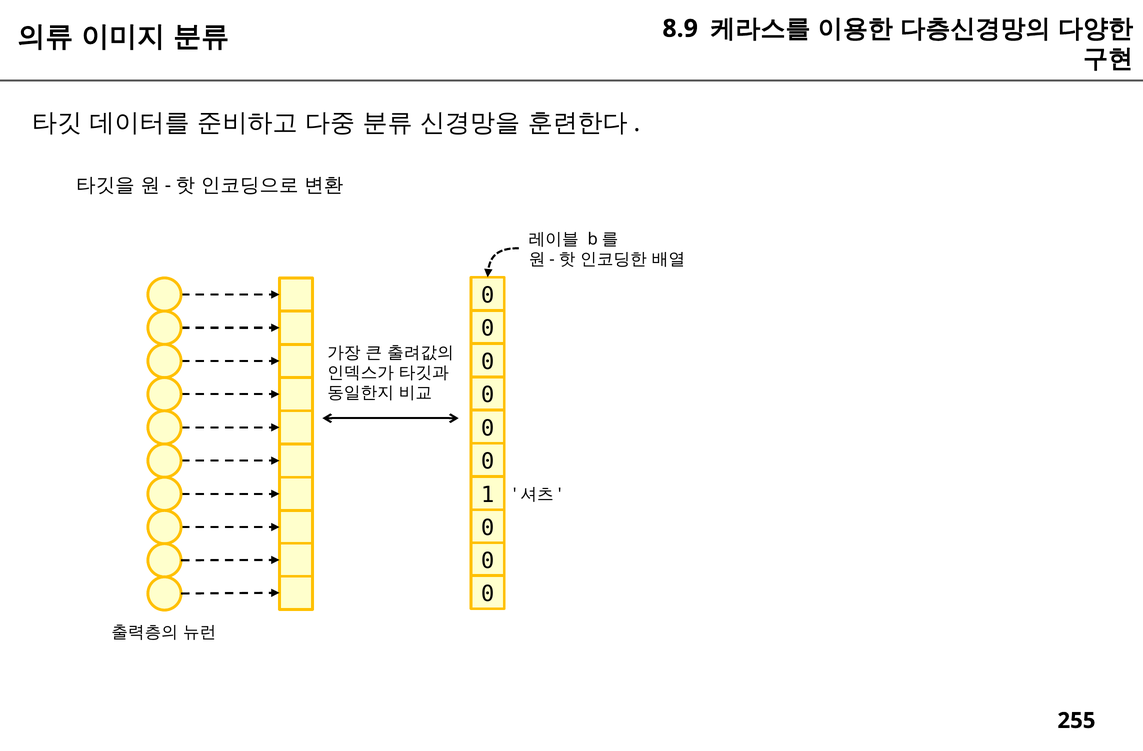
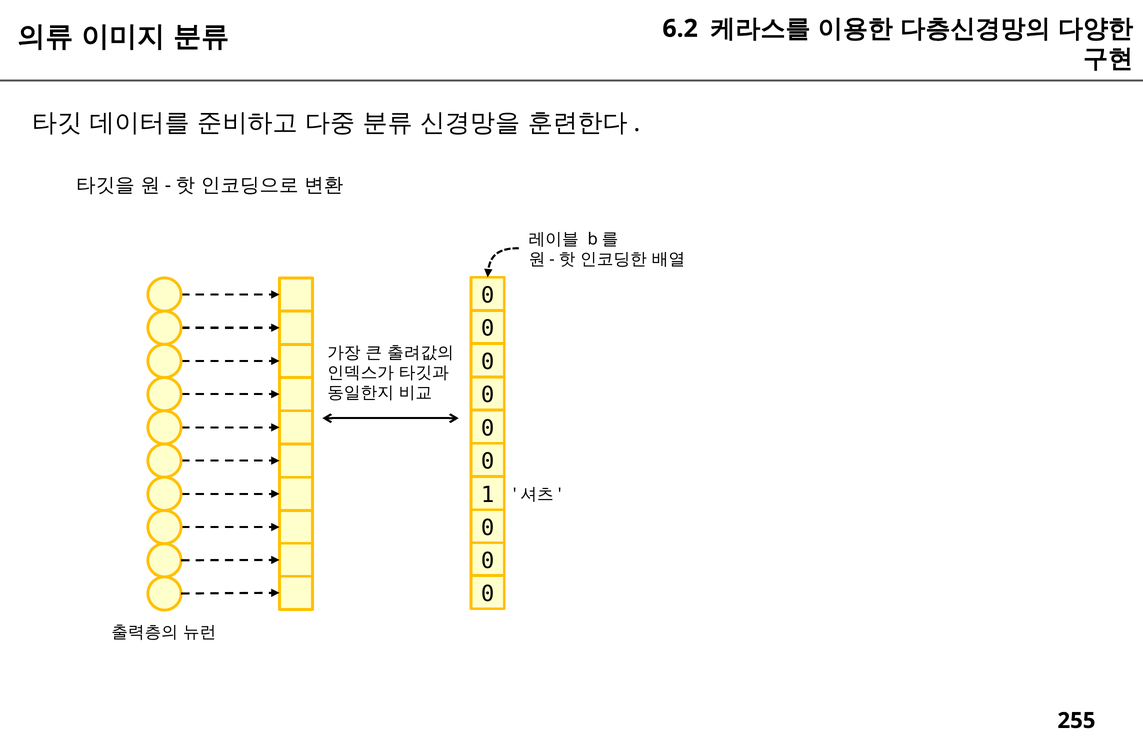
8.9: 8.9 -> 6.2
